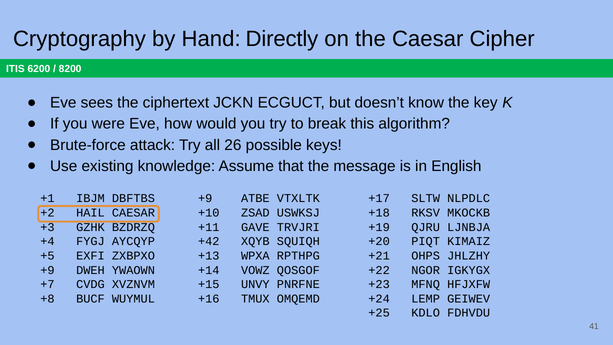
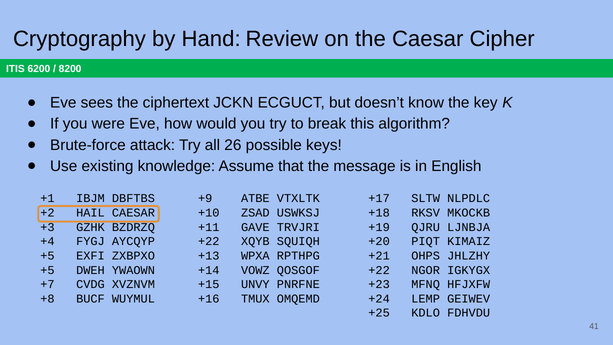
Directly: Directly -> Review
+42 at (209, 241): +42 -> +22
+9 at (47, 270): +9 -> +5
